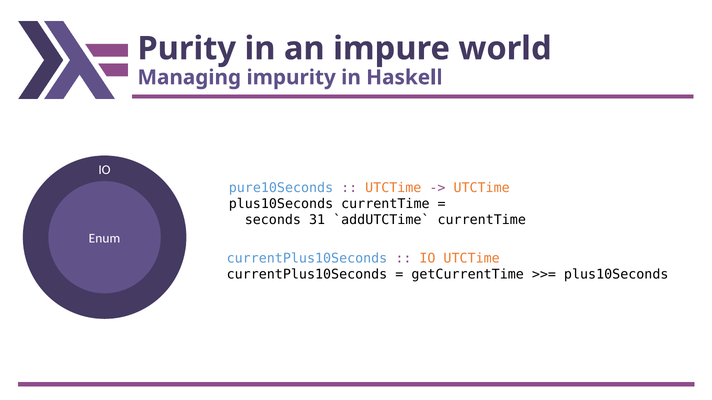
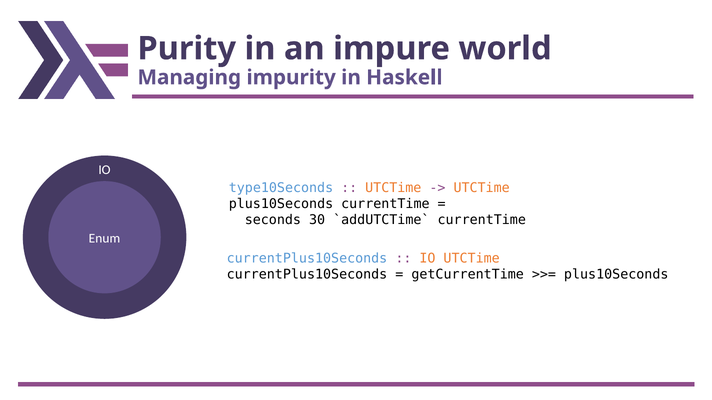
pure10Seconds: pure10Seconds -> type10Seconds
31: 31 -> 30
